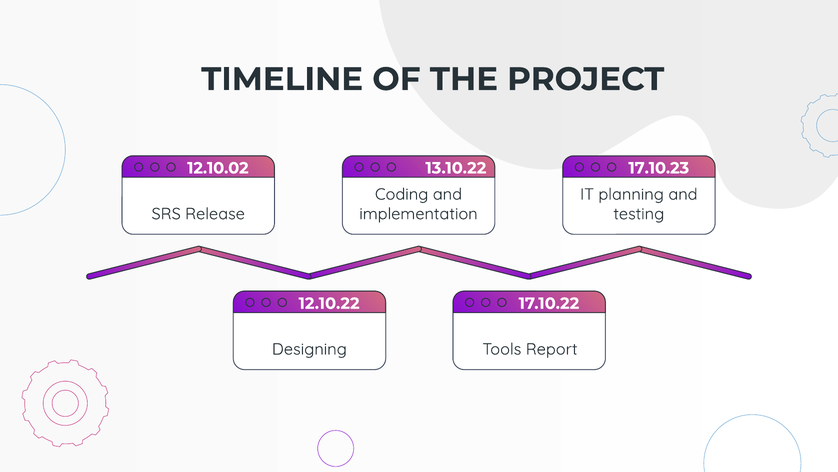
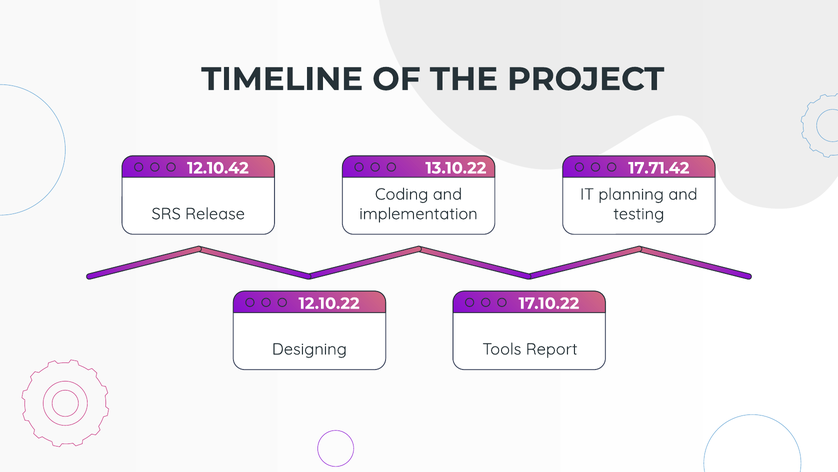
12.10.02: 12.10.02 -> 12.10.42
17.10.23: 17.10.23 -> 17.71.42
